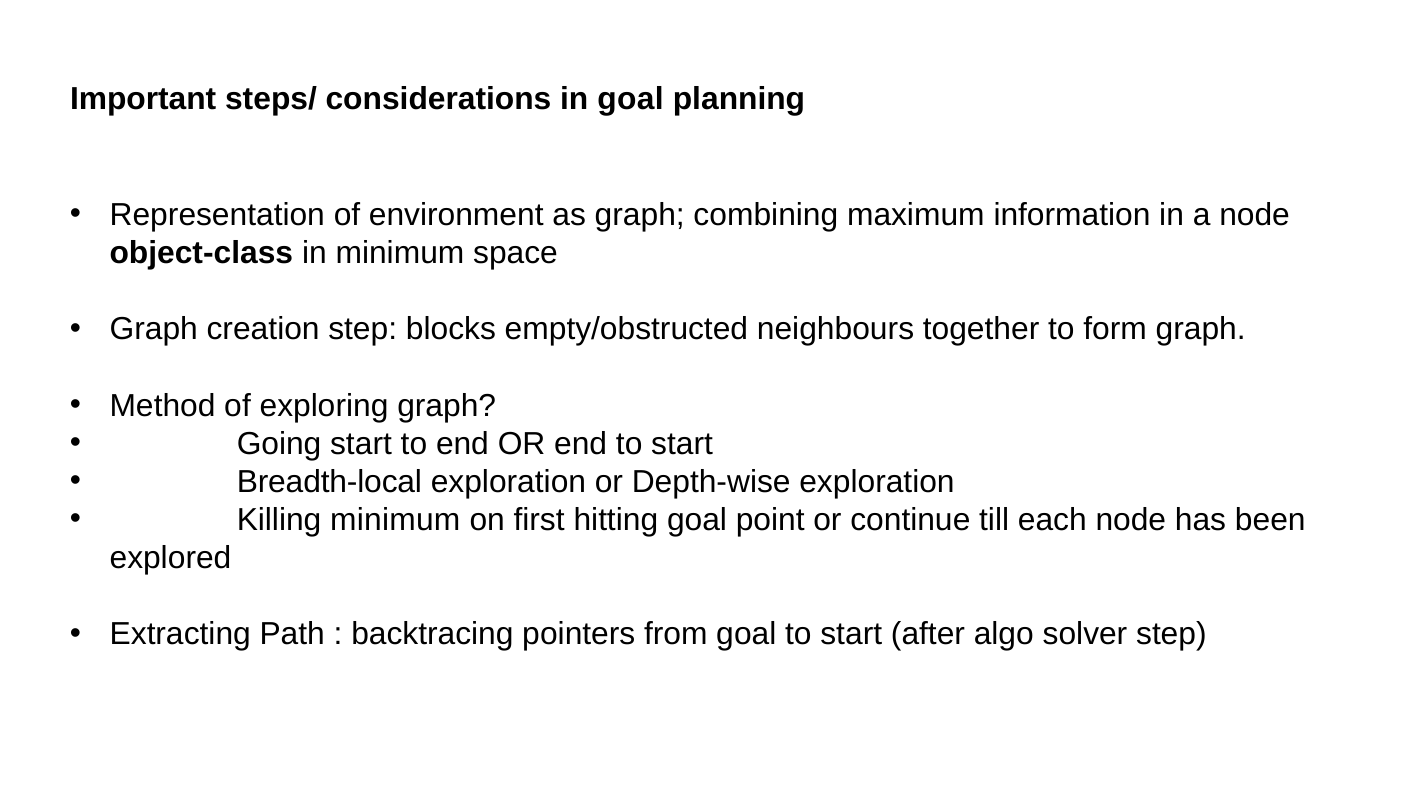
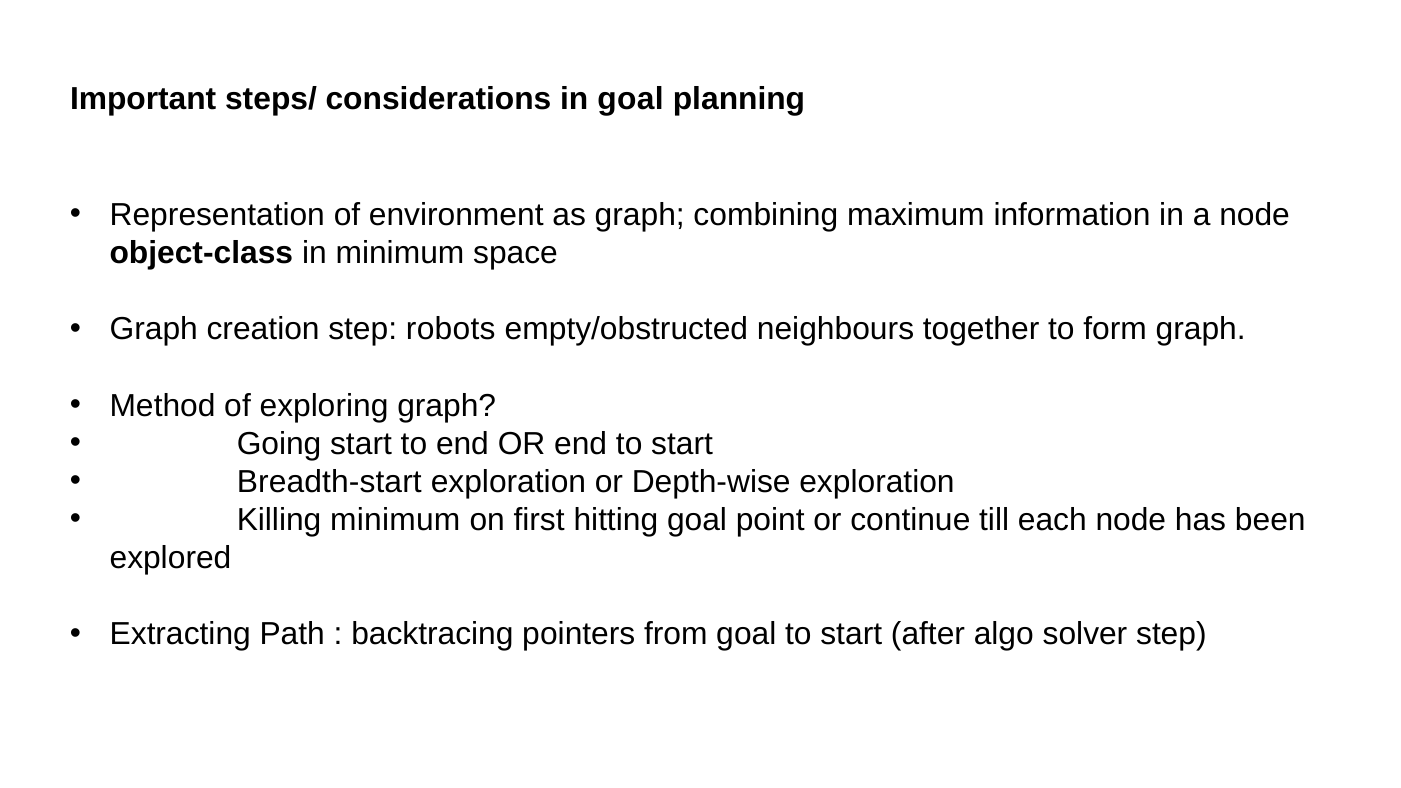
blocks: blocks -> robots
Breadth-local: Breadth-local -> Breadth-start
